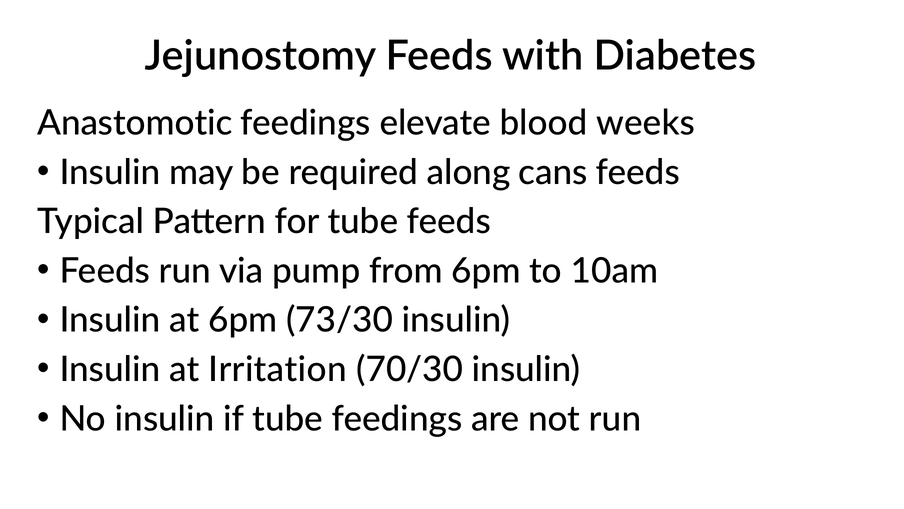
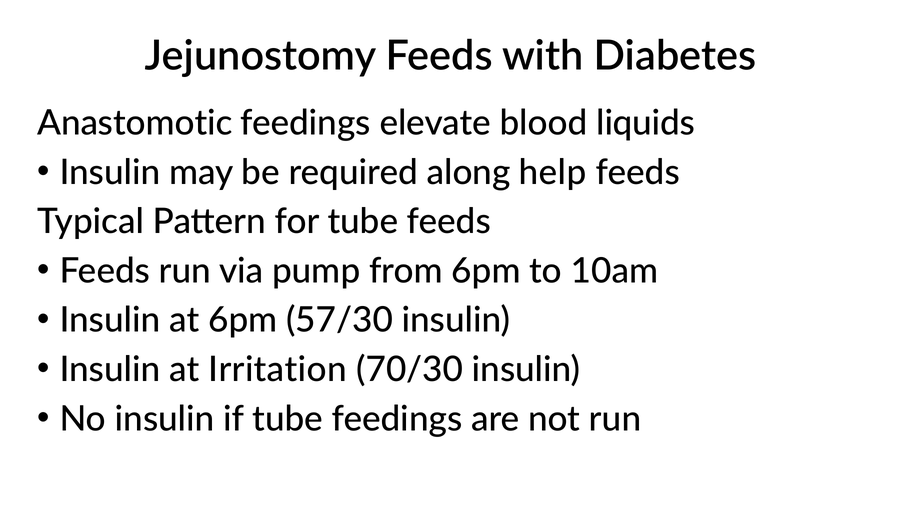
weeks: weeks -> liquids
cans: cans -> help
73/30: 73/30 -> 57/30
